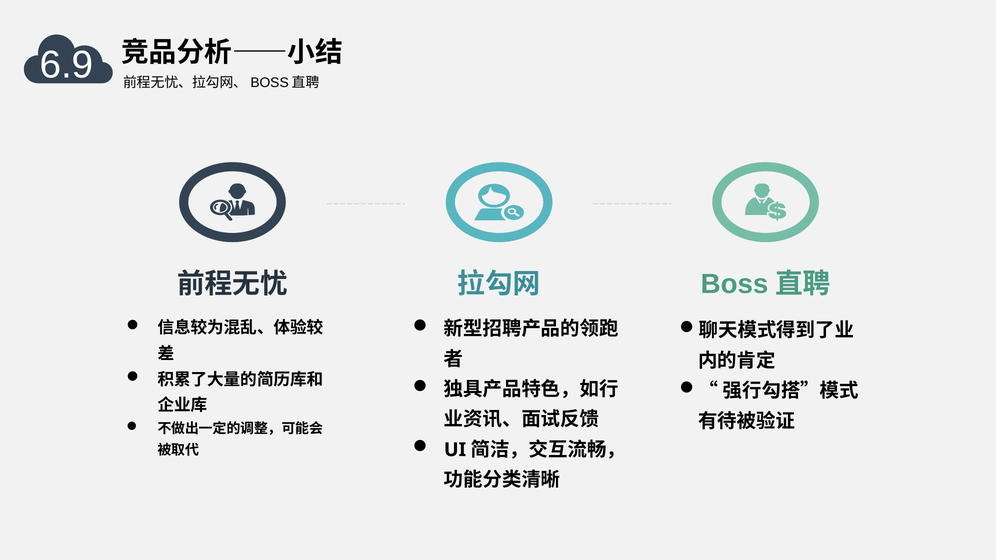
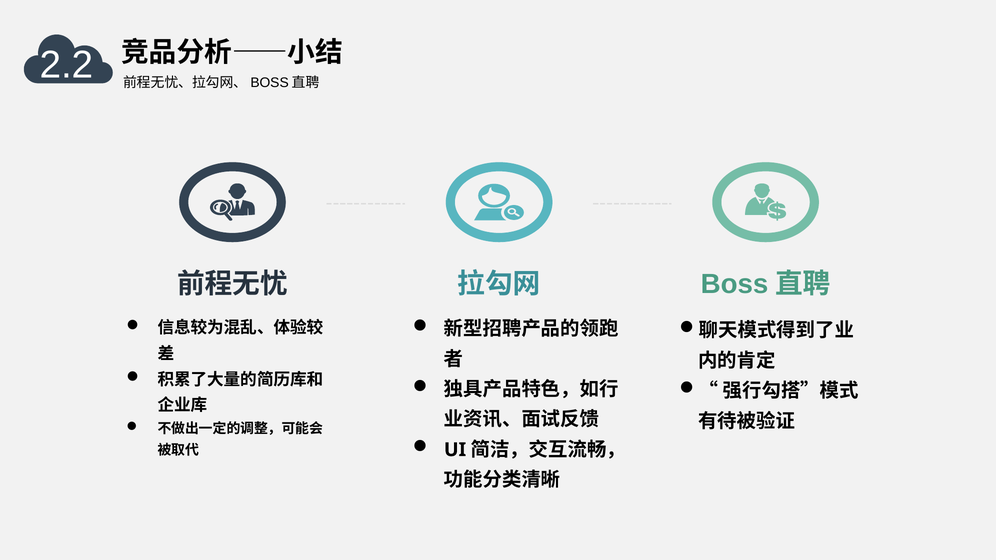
6.9: 6.9 -> 2.2
